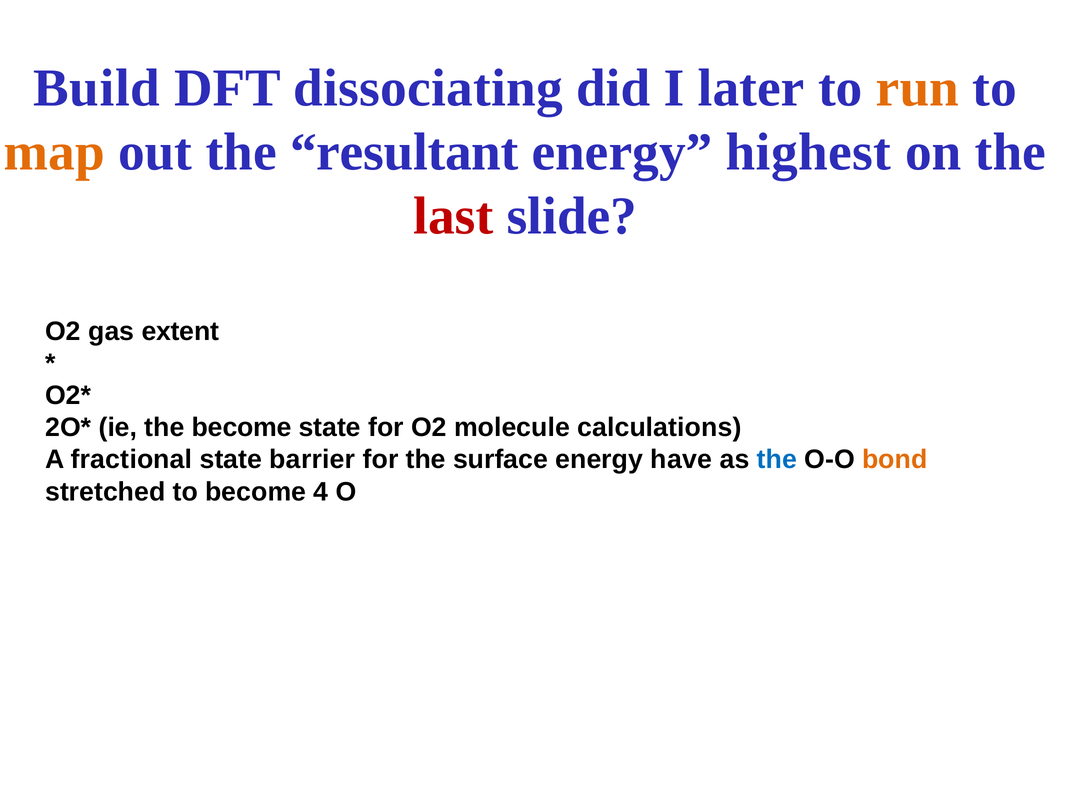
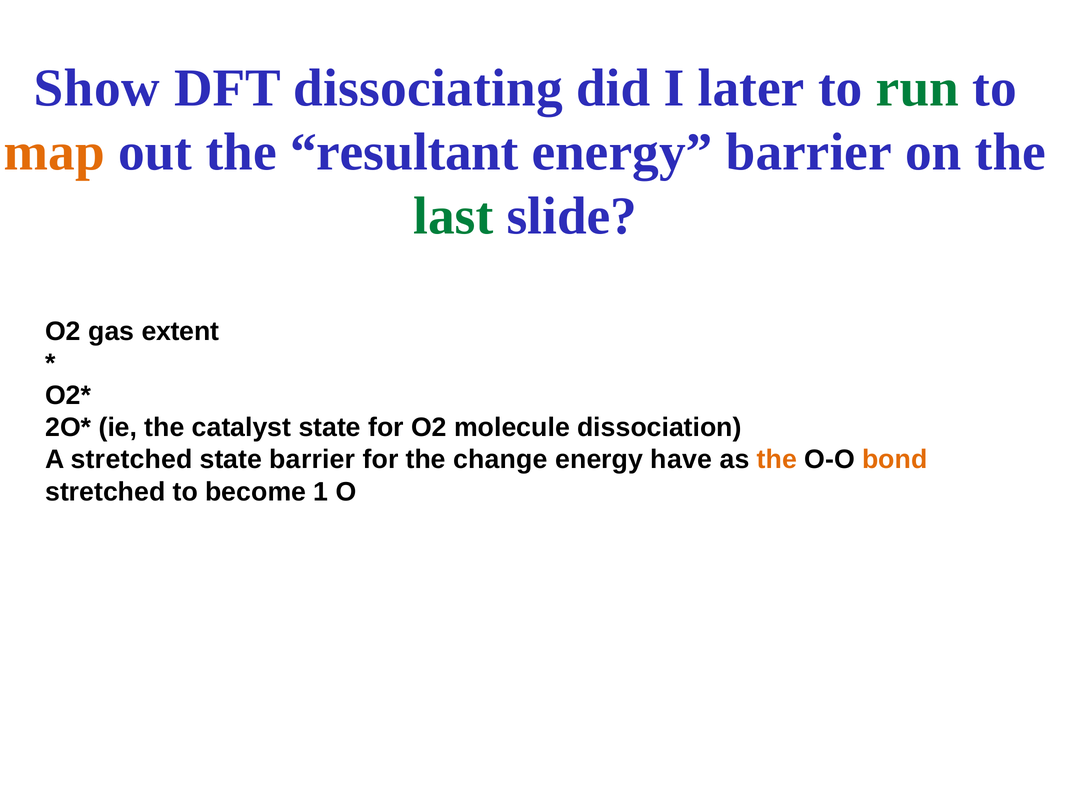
Build: Build -> Show
run colour: orange -> green
energy highest: highest -> barrier
last colour: red -> green
the become: become -> catalyst
calculations: calculations -> dissociation
A fractional: fractional -> stretched
surface: surface -> change
the at (777, 460) colour: blue -> orange
4: 4 -> 1
